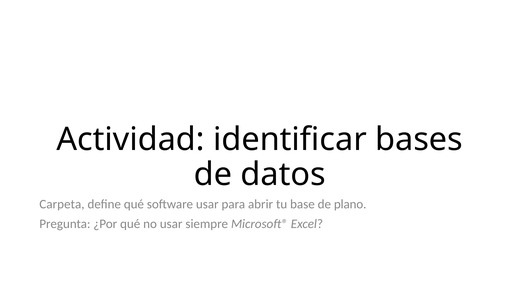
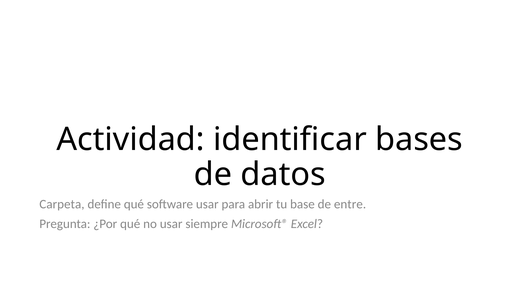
plano: plano -> entre
